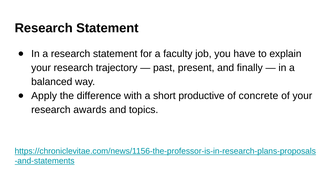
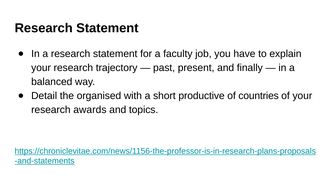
Apply: Apply -> Detail
difference: difference -> organised
concrete: concrete -> countries
